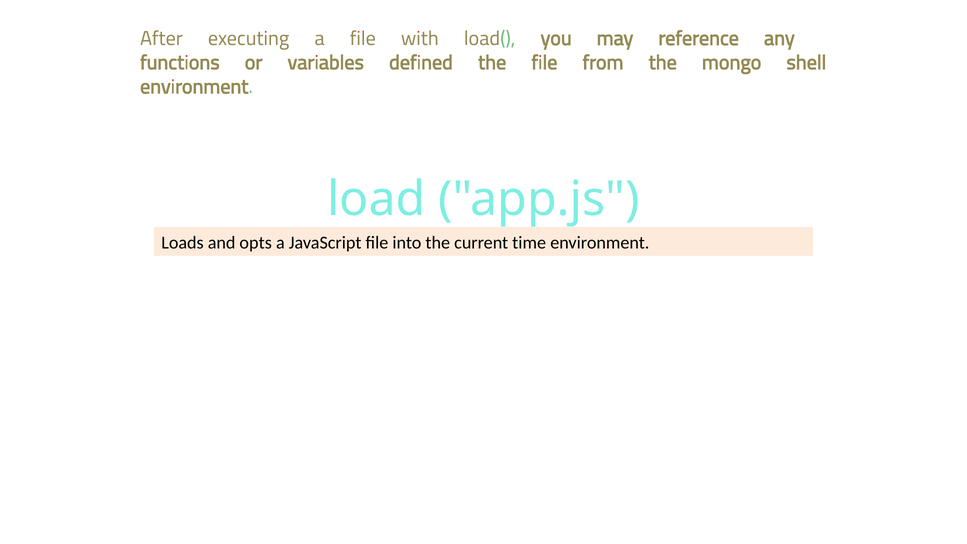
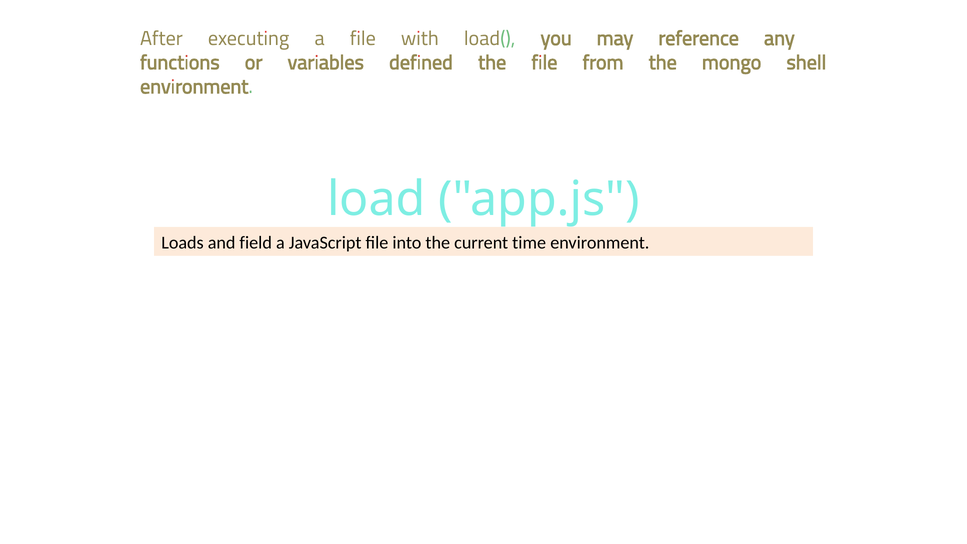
opts: opts -> field
